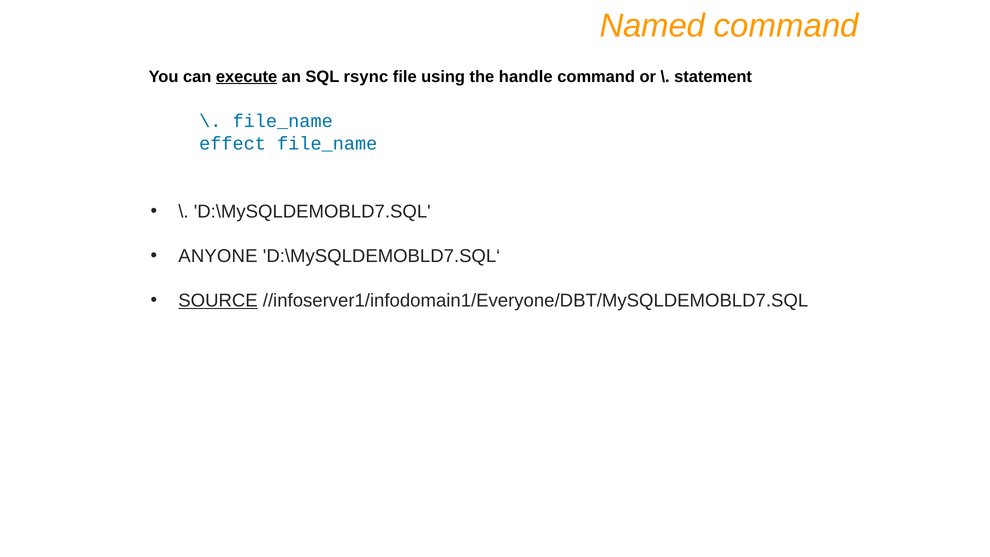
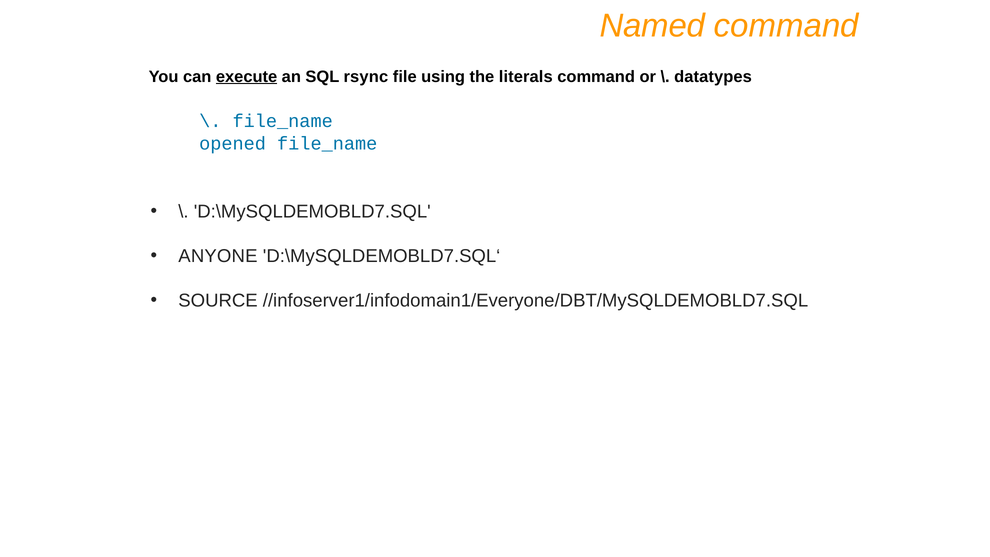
handle: handle -> literals
statement: statement -> datatypes
effect: effect -> opened
SOURCE underline: present -> none
